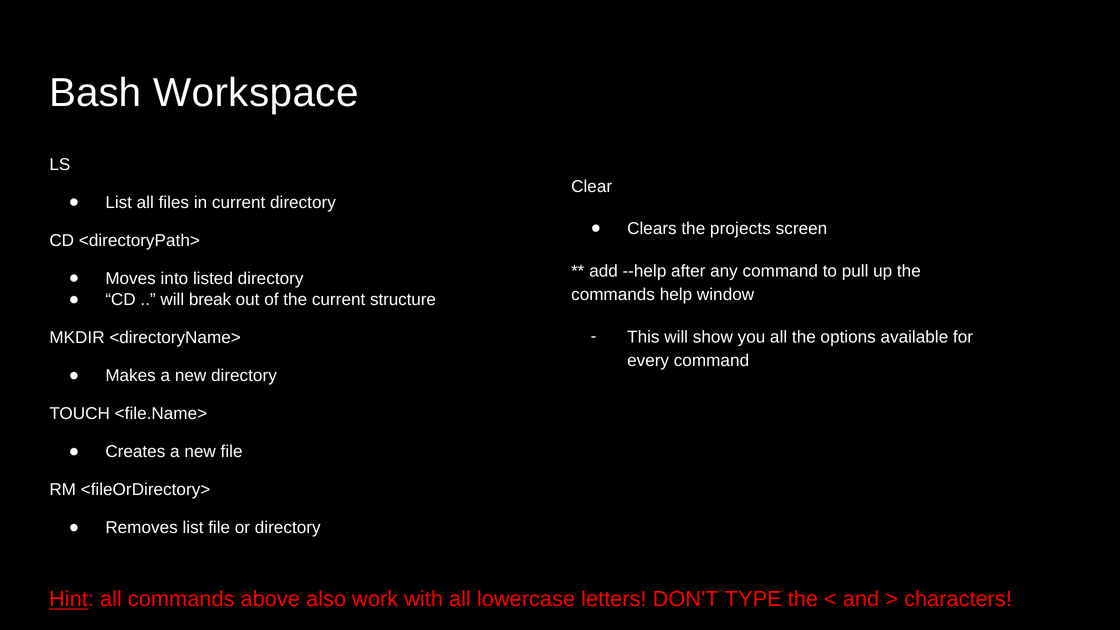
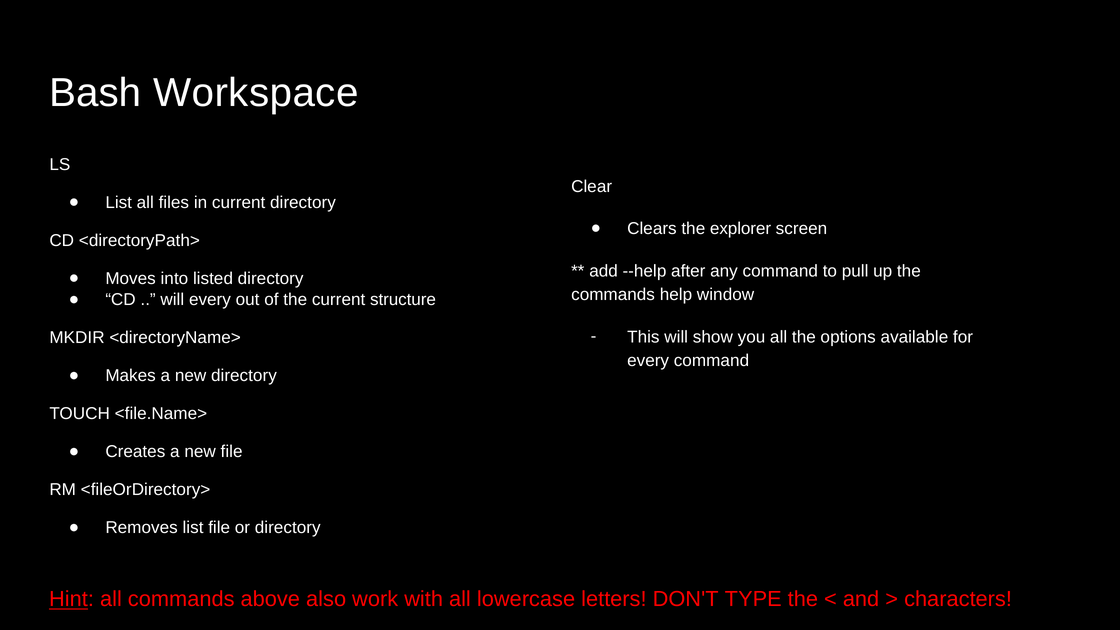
projects: projects -> explorer
will break: break -> every
